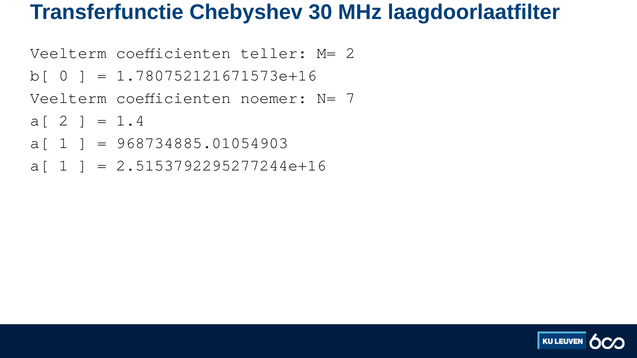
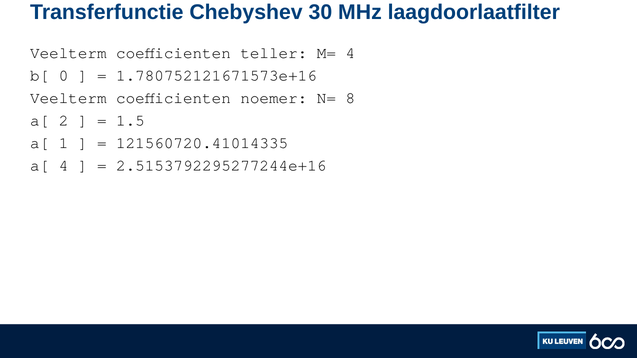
M= 2: 2 -> 4
7: 7 -> 8
1.4: 1.4 -> 1.5
968734885.01054903: 968734885.01054903 -> 121560720.41014335
1 at (64, 166): 1 -> 4
